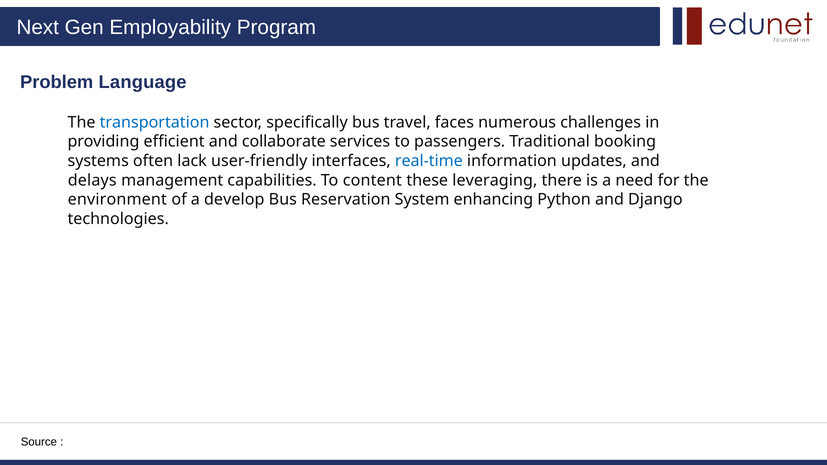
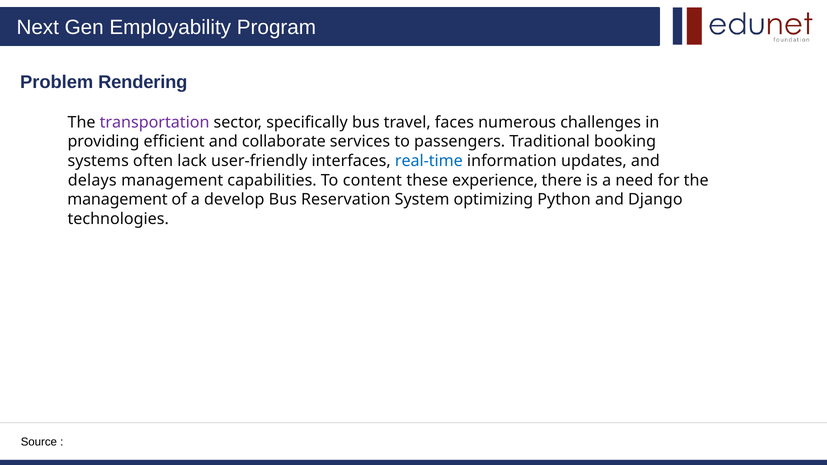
Language: Language -> Rendering
transportation colour: blue -> purple
leveraging: leveraging -> experience
environment at (117, 200): environment -> management
enhancing: enhancing -> optimizing
